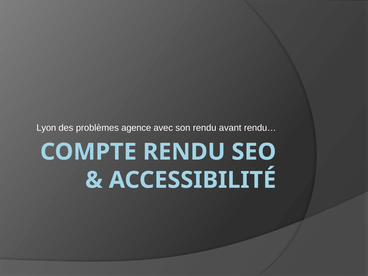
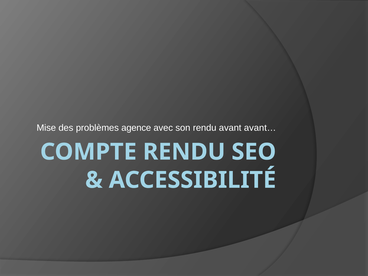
Lyon: Lyon -> Mise
rendu…: rendu… -> avant…
